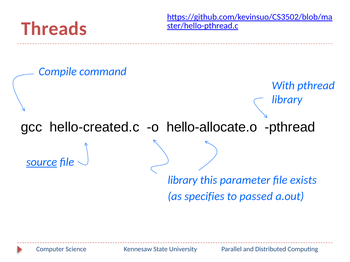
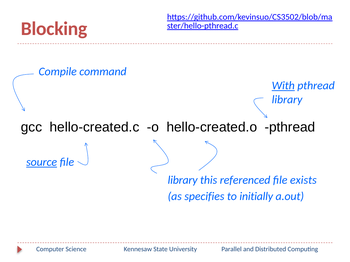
Threads: Threads -> Blocking
With underline: none -> present
hello-allocate.o: hello-allocate.o -> hello-created.o
parameter: parameter -> referenced
passed: passed -> initially
